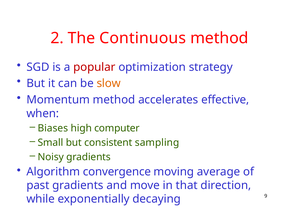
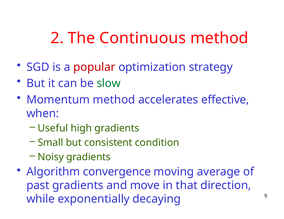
slow colour: orange -> green
Biases: Biases -> Useful
high computer: computer -> gradients
sampling: sampling -> condition
